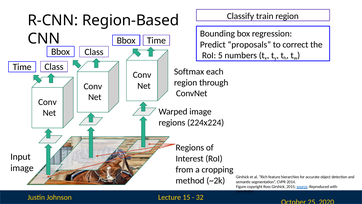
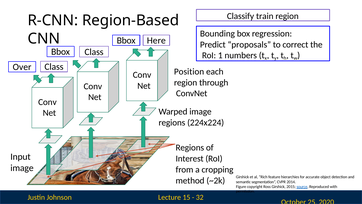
Time at (156, 40): Time -> Here
5: 5 -> 1
Time at (22, 67): Time -> Over
Softmax: Softmax -> Position
